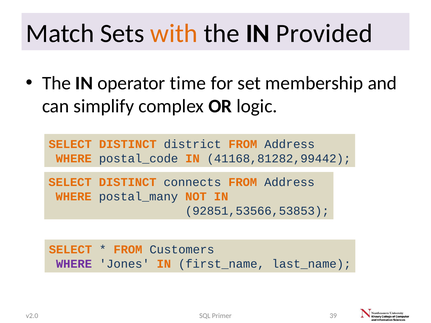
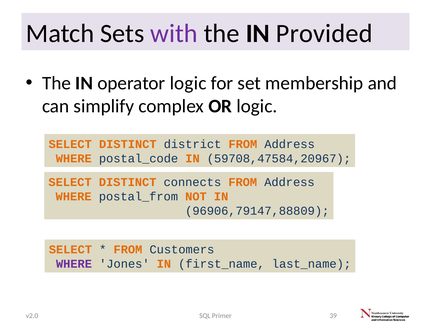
with colour: orange -> purple
operator time: time -> logic
41168,81282,99442: 41168,81282,99442 -> 59708,47584,20967
postal_many: postal_many -> postal_from
92851,53566,53853: 92851,53566,53853 -> 96906,79147,88809
